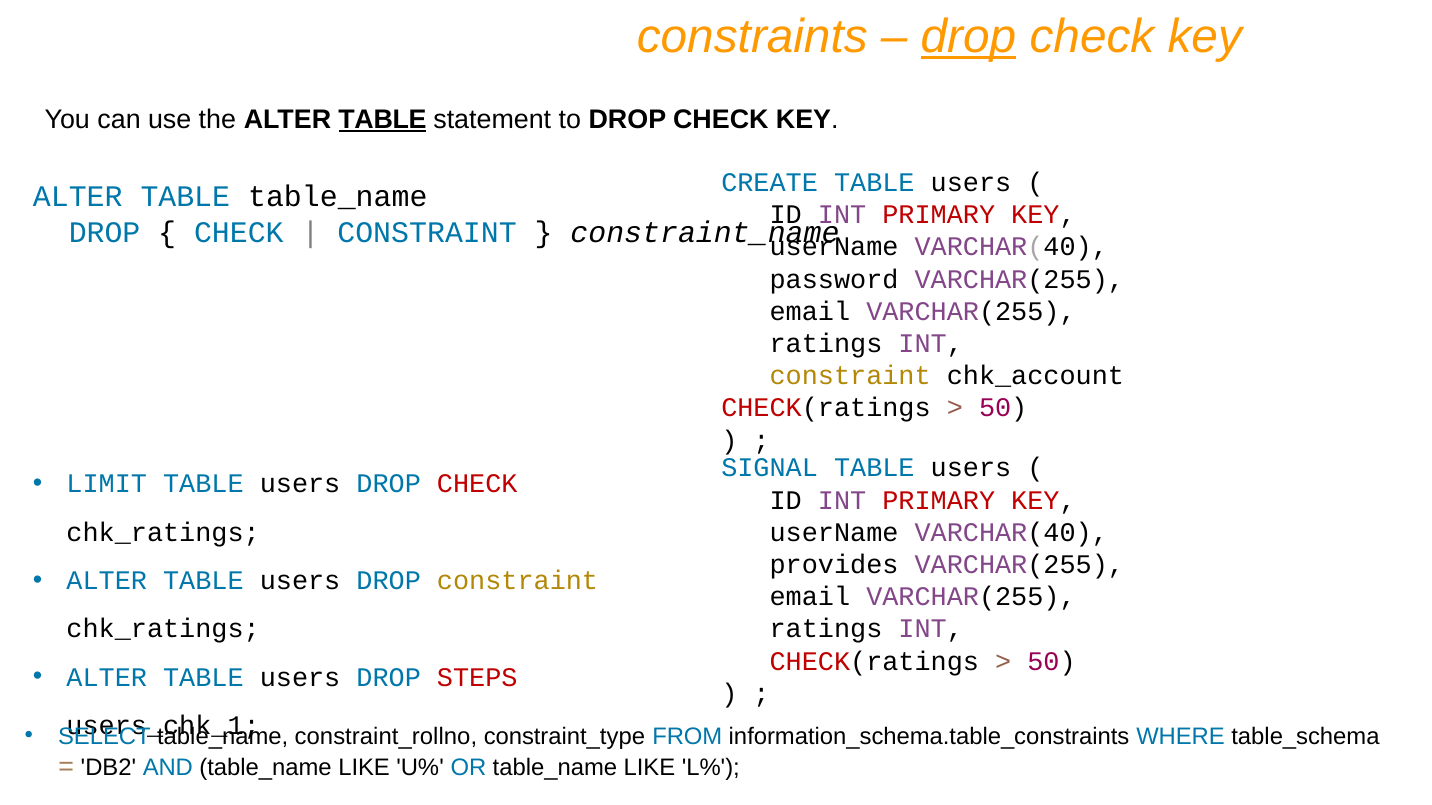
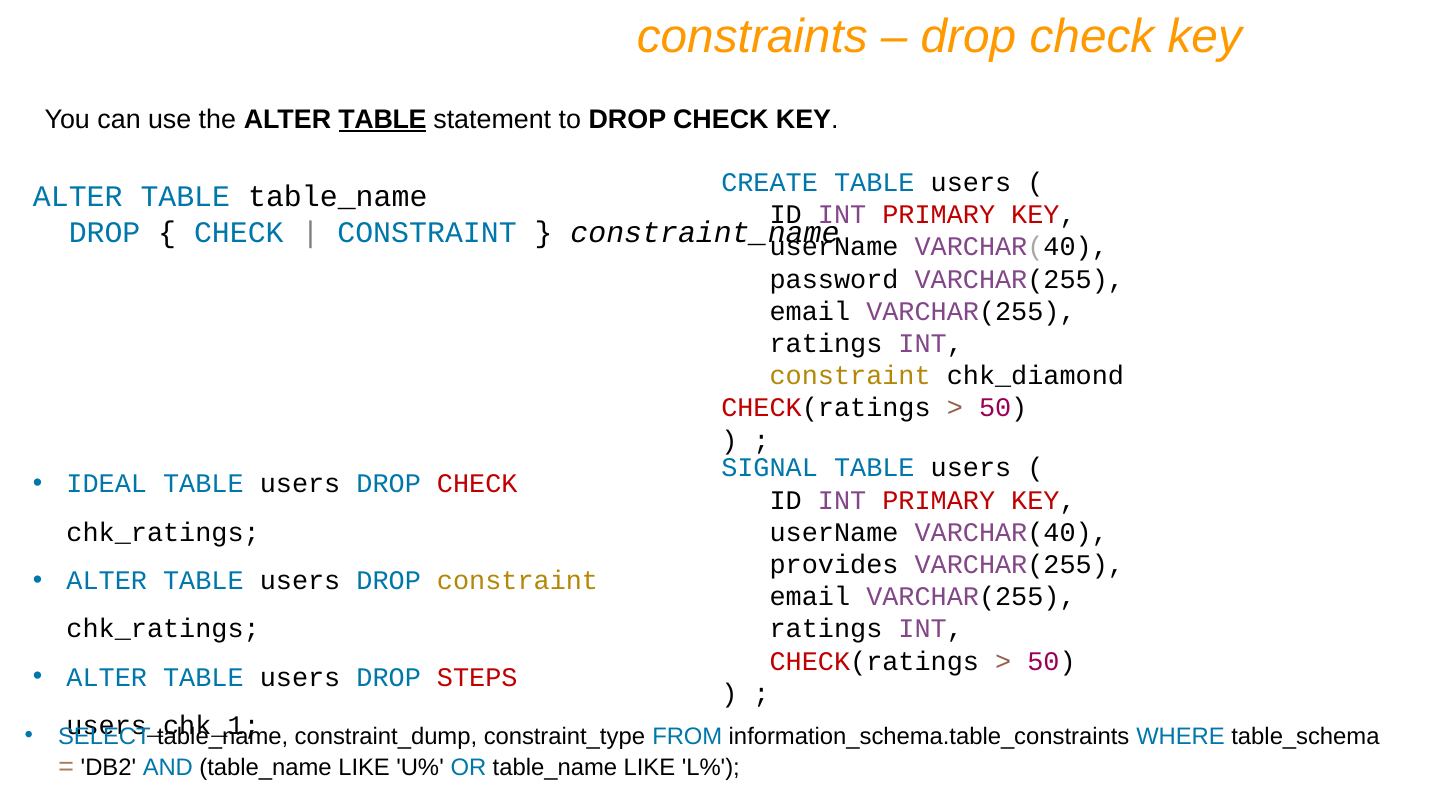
drop at (968, 37) underline: present -> none
chk_account: chk_account -> chk_diamond
LIMIT: LIMIT -> IDEAL
constraint_rollno: constraint_rollno -> constraint_dump
